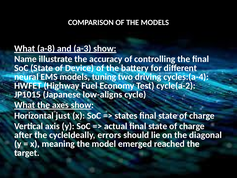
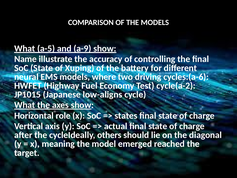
a-8: a-8 -> a-5
a-3: a-3 -> a-9
Device: Device -> Xuping
tuning: tuning -> where
cycles:(a-4: cycles:(a-4 -> cycles:(a-6
just: just -> role
errors: errors -> others
